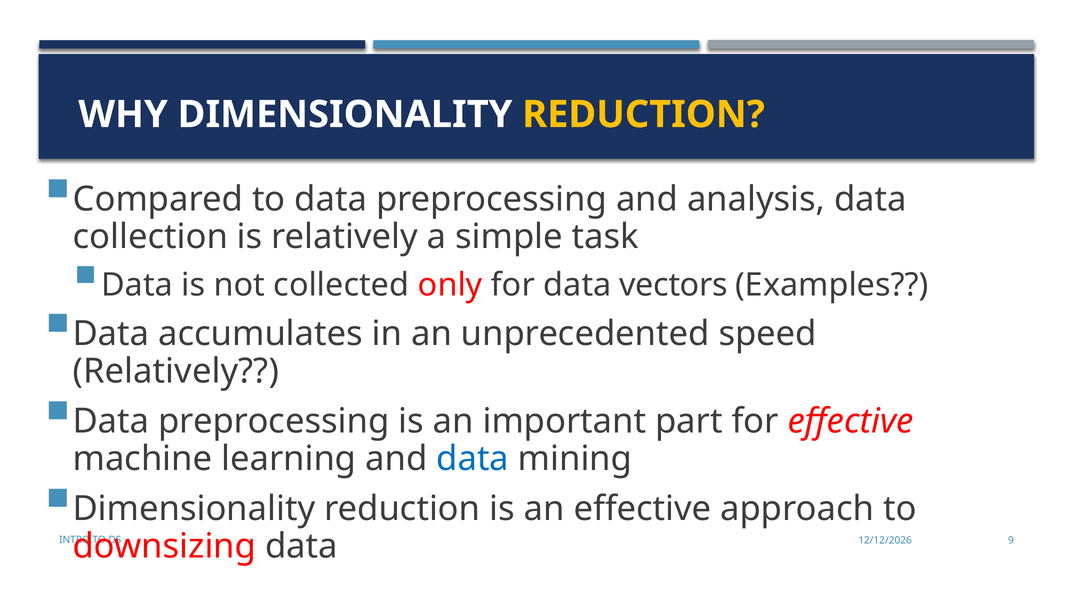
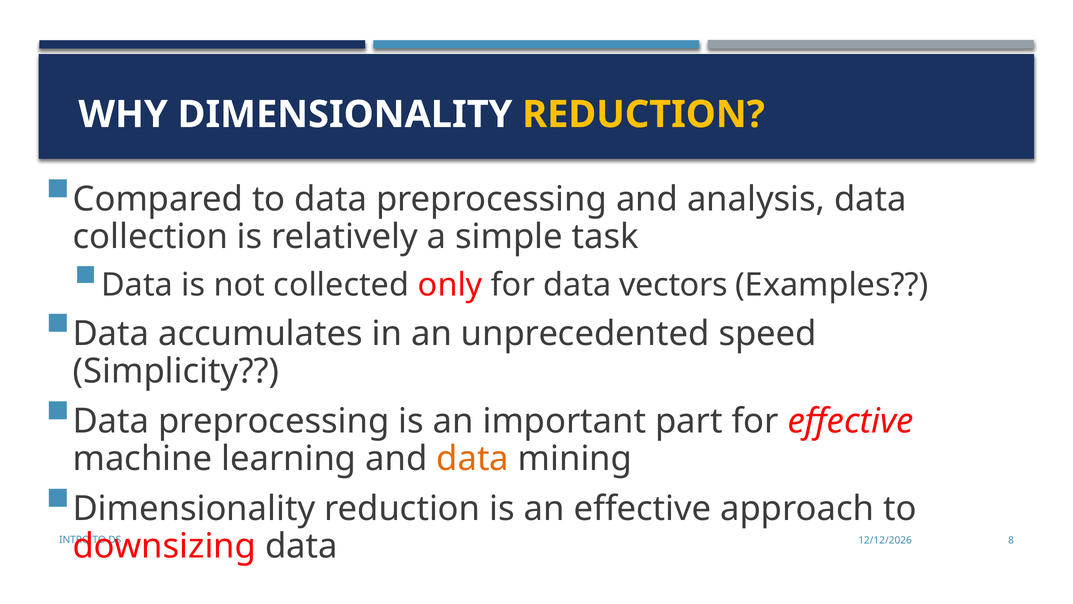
Relatively at (176, 371): Relatively -> Simplicity
data at (473, 458) colour: blue -> orange
9: 9 -> 8
